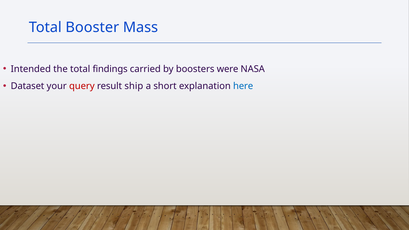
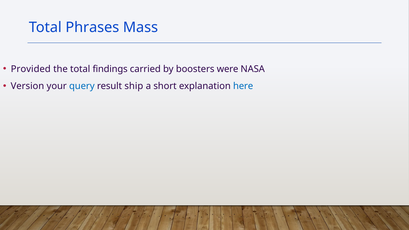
Booster: Booster -> Phrases
Intended: Intended -> Provided
Dataset: Dataset -> Version
query colour: red -> blue
